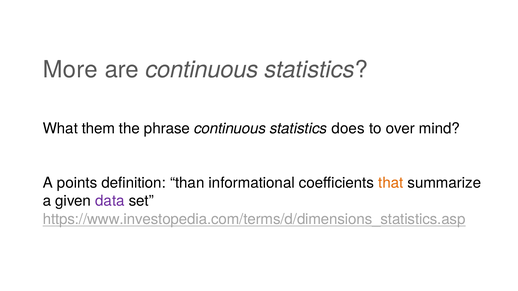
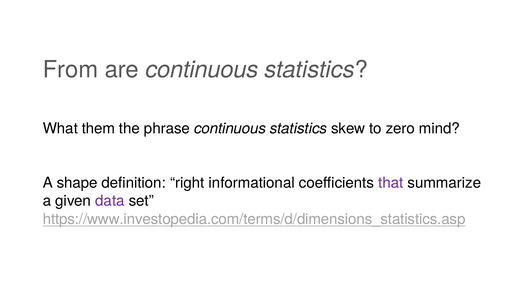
More: More -> From
does: does -> skew
over: over -> zero
points: points -> shape
than: than -> right
that colour: orange -> purple
